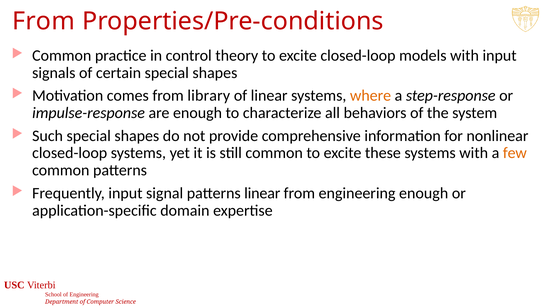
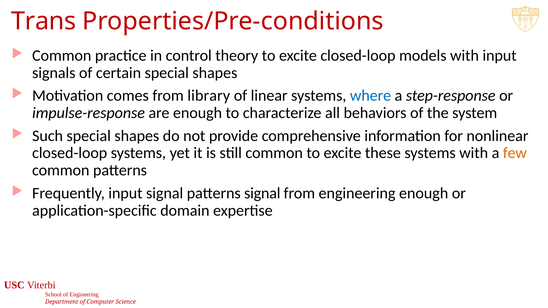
From at (43, 21): From -> Trans
where colour: orange -> blue
patterns linear: linear -> signal
